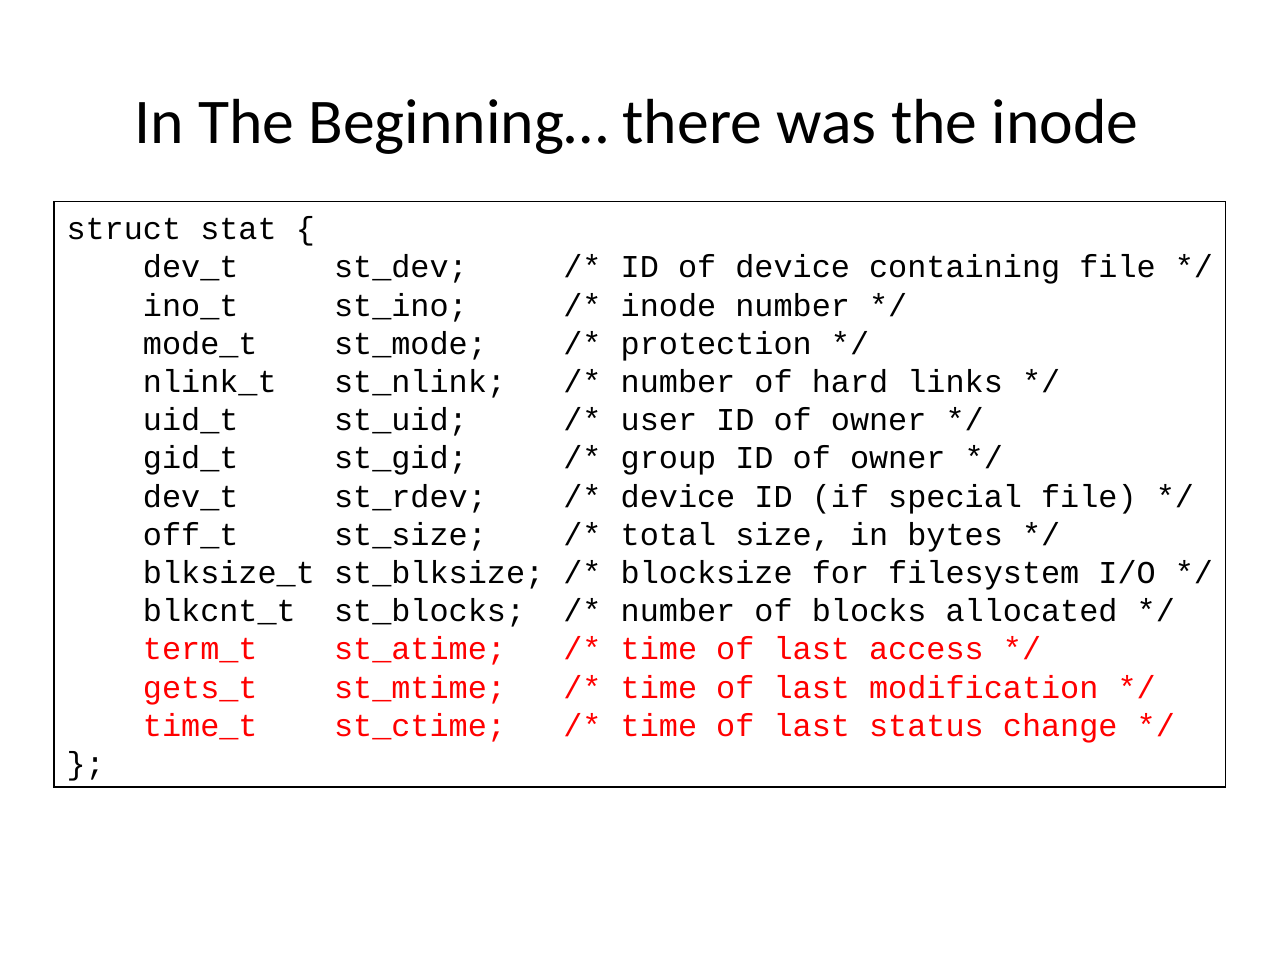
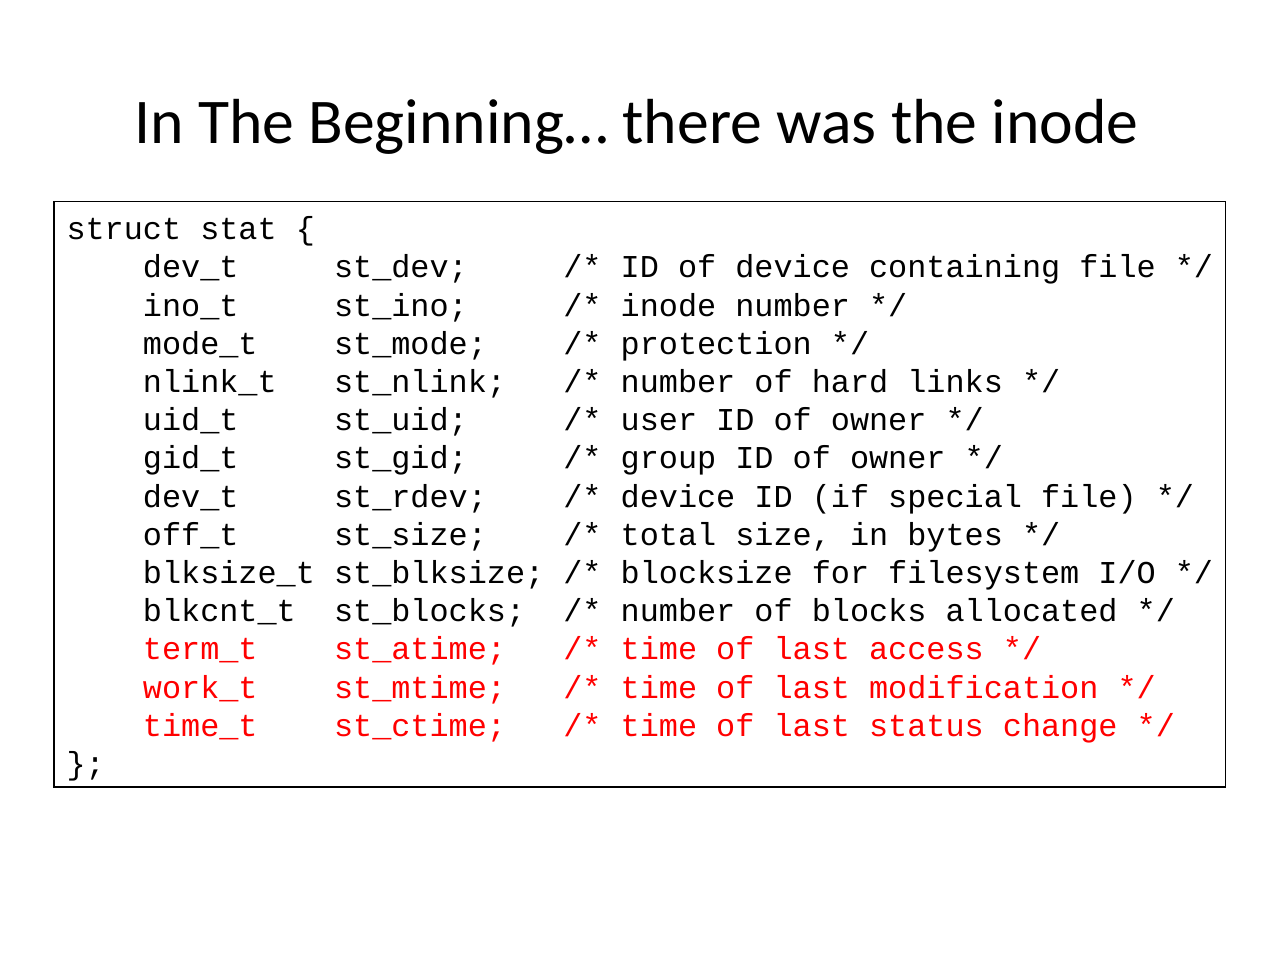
gets_t: gets_t -> work_t
